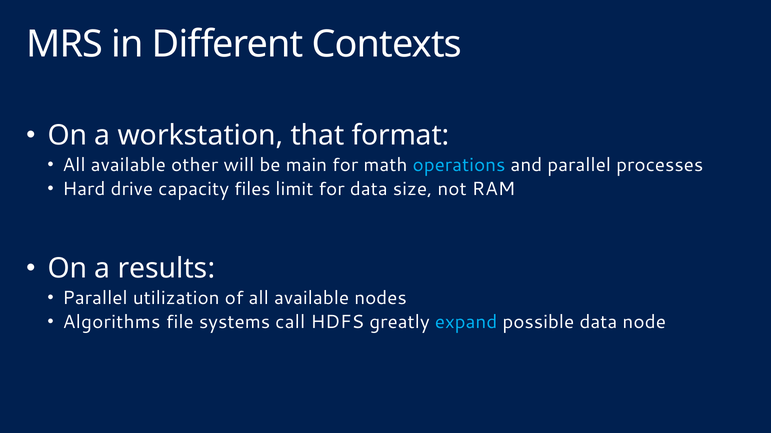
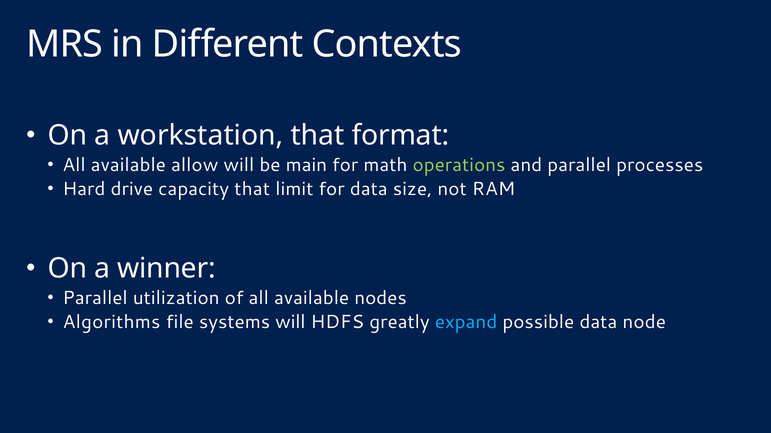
other: other -> allow
operations colour: light blue -> light green
capacity files: files -> that
results: results -> winner
systems call: call -> will
